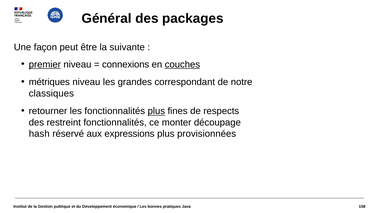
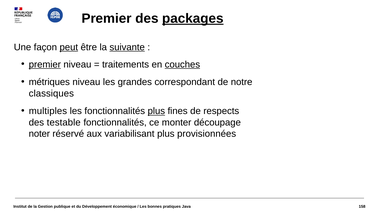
Général at (107, 18): Général -> Premier
packages underline: none -> present
peut underline: none -> present
suivante underline: none -> present
connexions: connexions -> traitements
retourner: retourner -> multiples
restreint: restreint -> testable
hash: hash -> noter
expressions: expressions -> variabilisant
